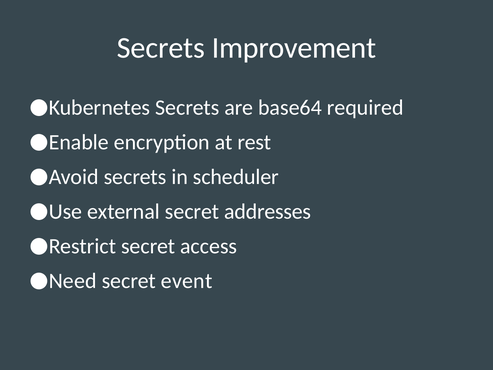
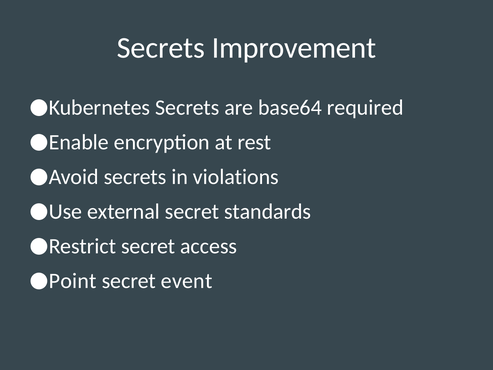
scheduler: scheduler -> violations
addresses: addresses -> standards
Need: Need -> Point
